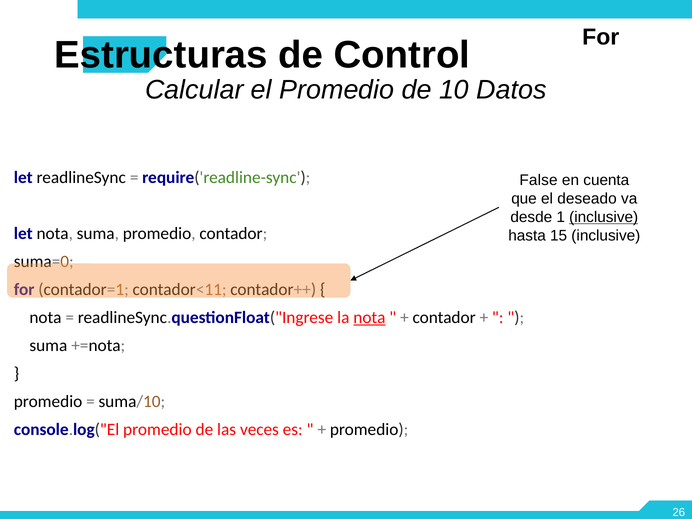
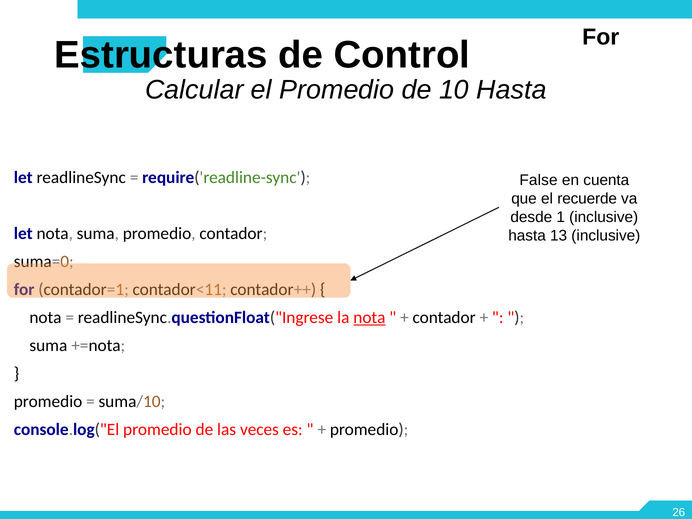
10 Datos: Datos -> Hasta
deseado: deseado -> recuerde
inclusive at (604, 217) underline: present -> none
15: 15 -> 13
